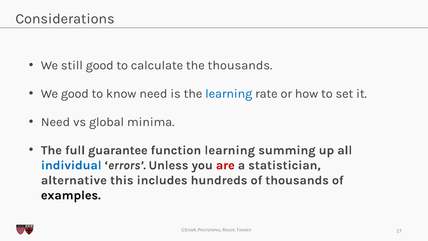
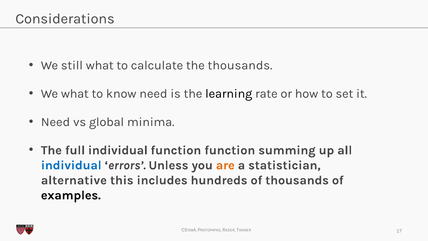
still good: good -> what
We good: good -> what
learning at (229, 94) colour: blue -> black
full guarantee: guarantee -> individual
function learning: learning -> function
are colour: red -> orange
